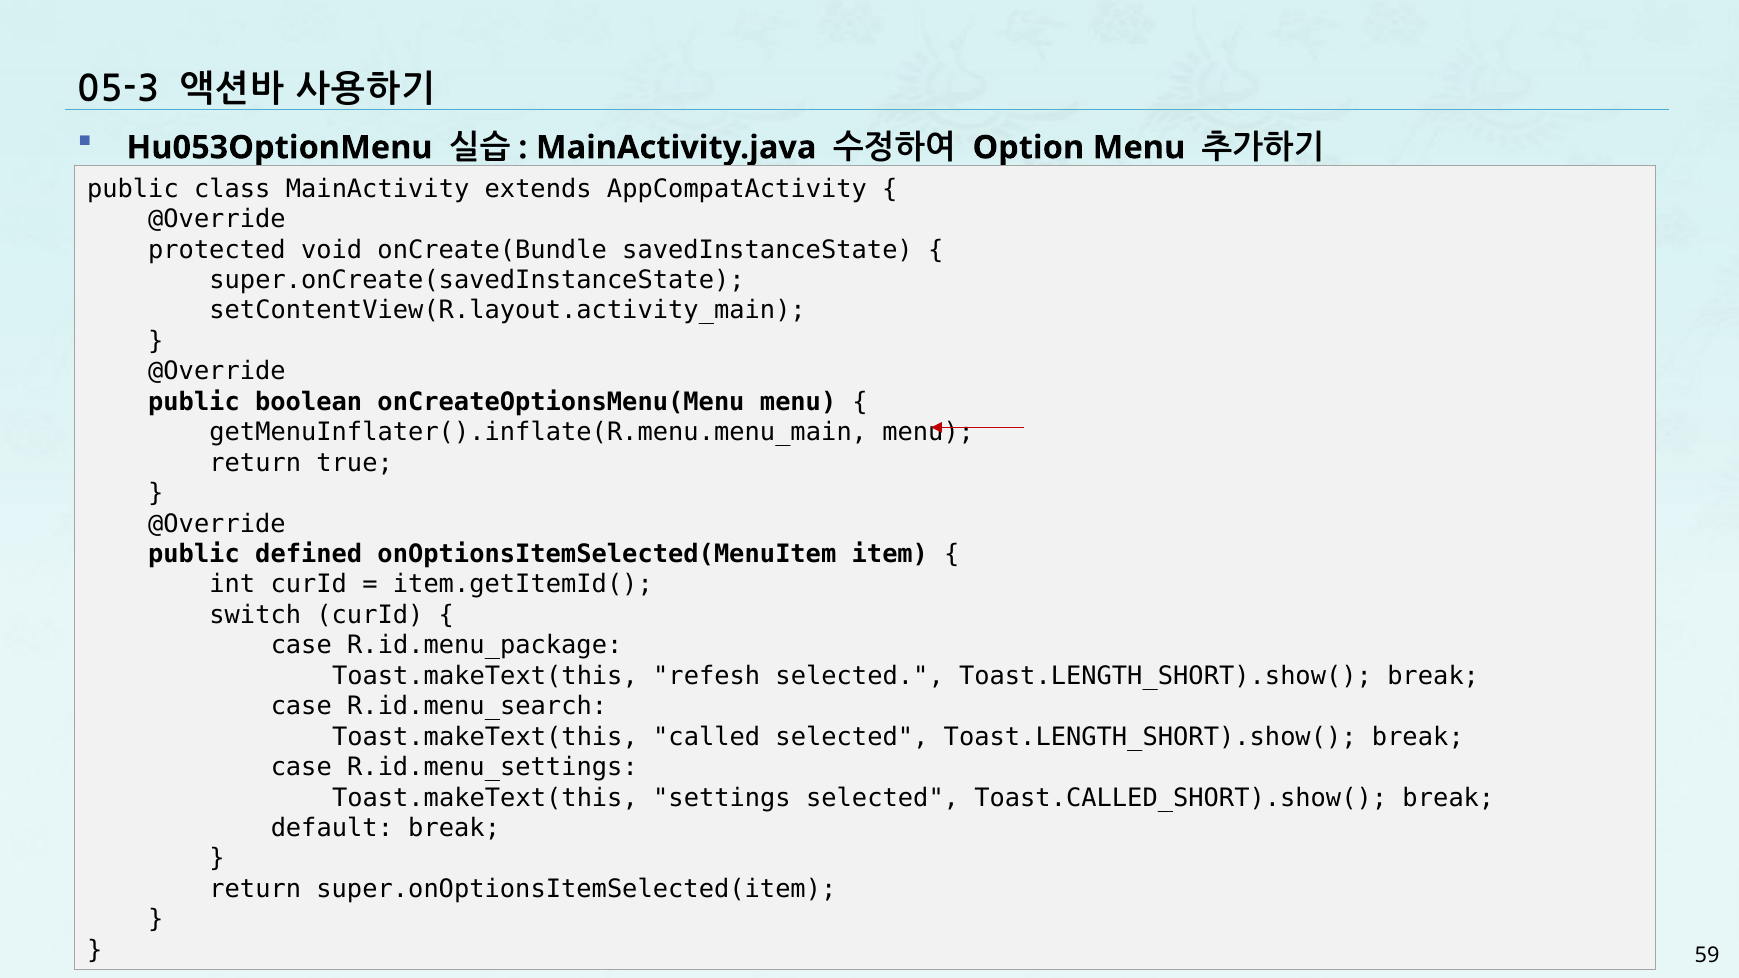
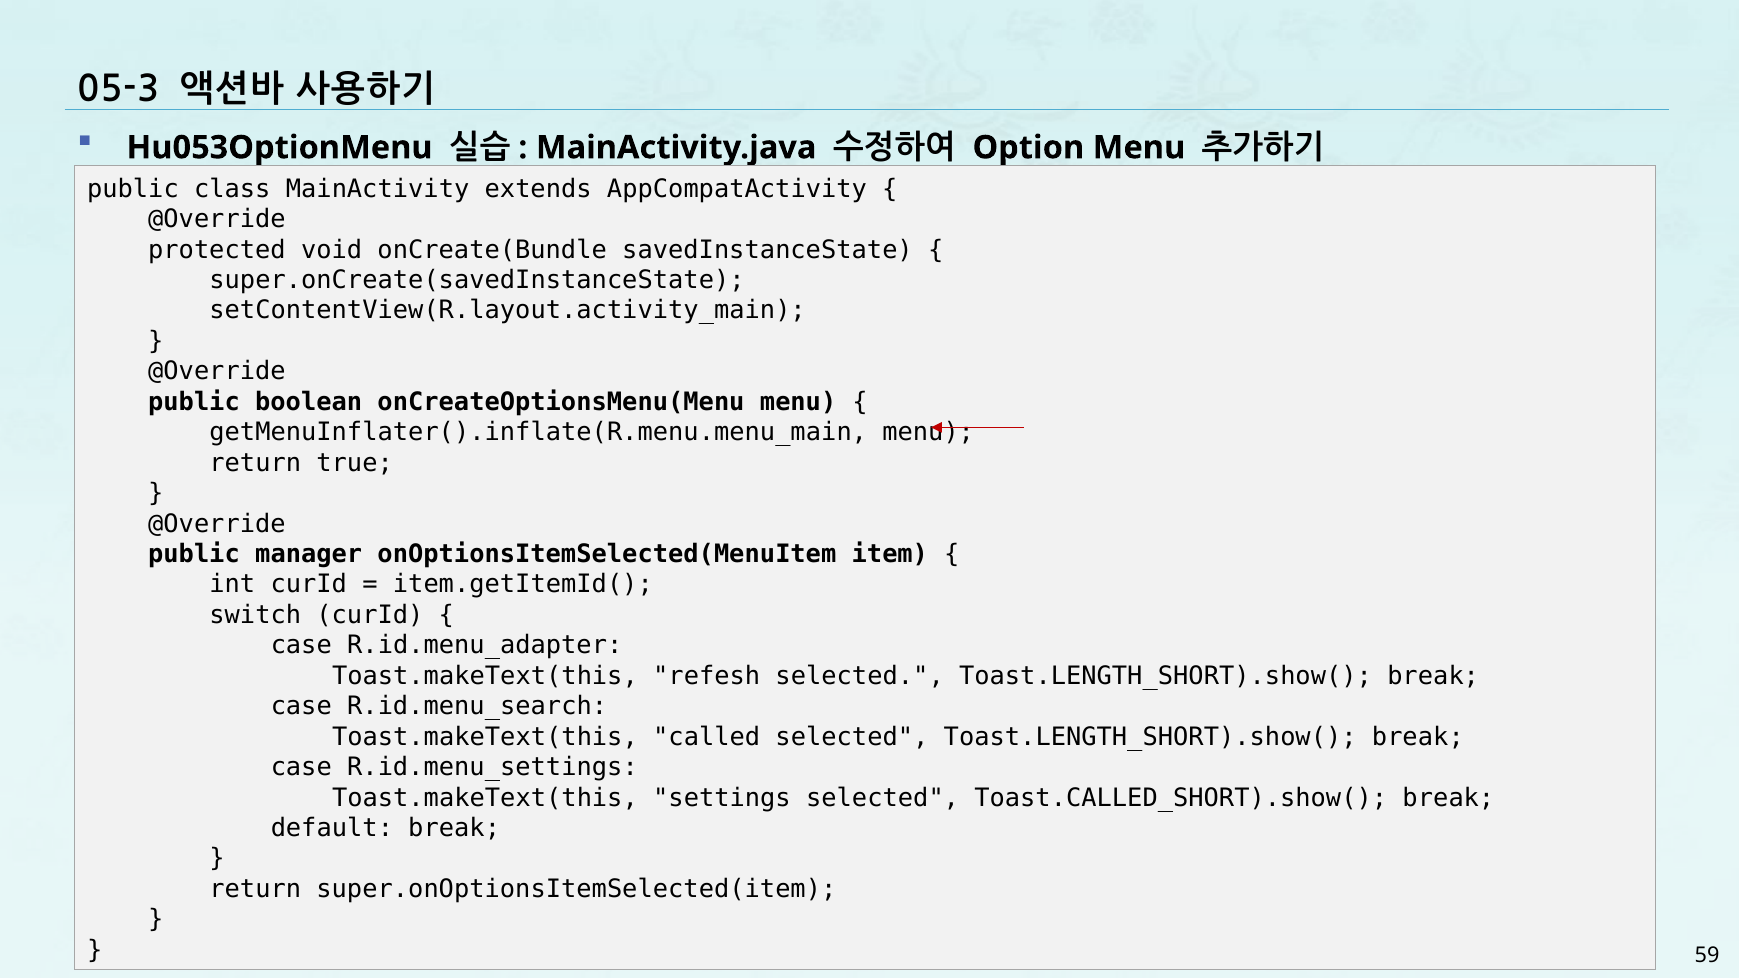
defined: defined -> manager
R.id.menu_package: R.id.menu_package -> R.id.menu_adapter
